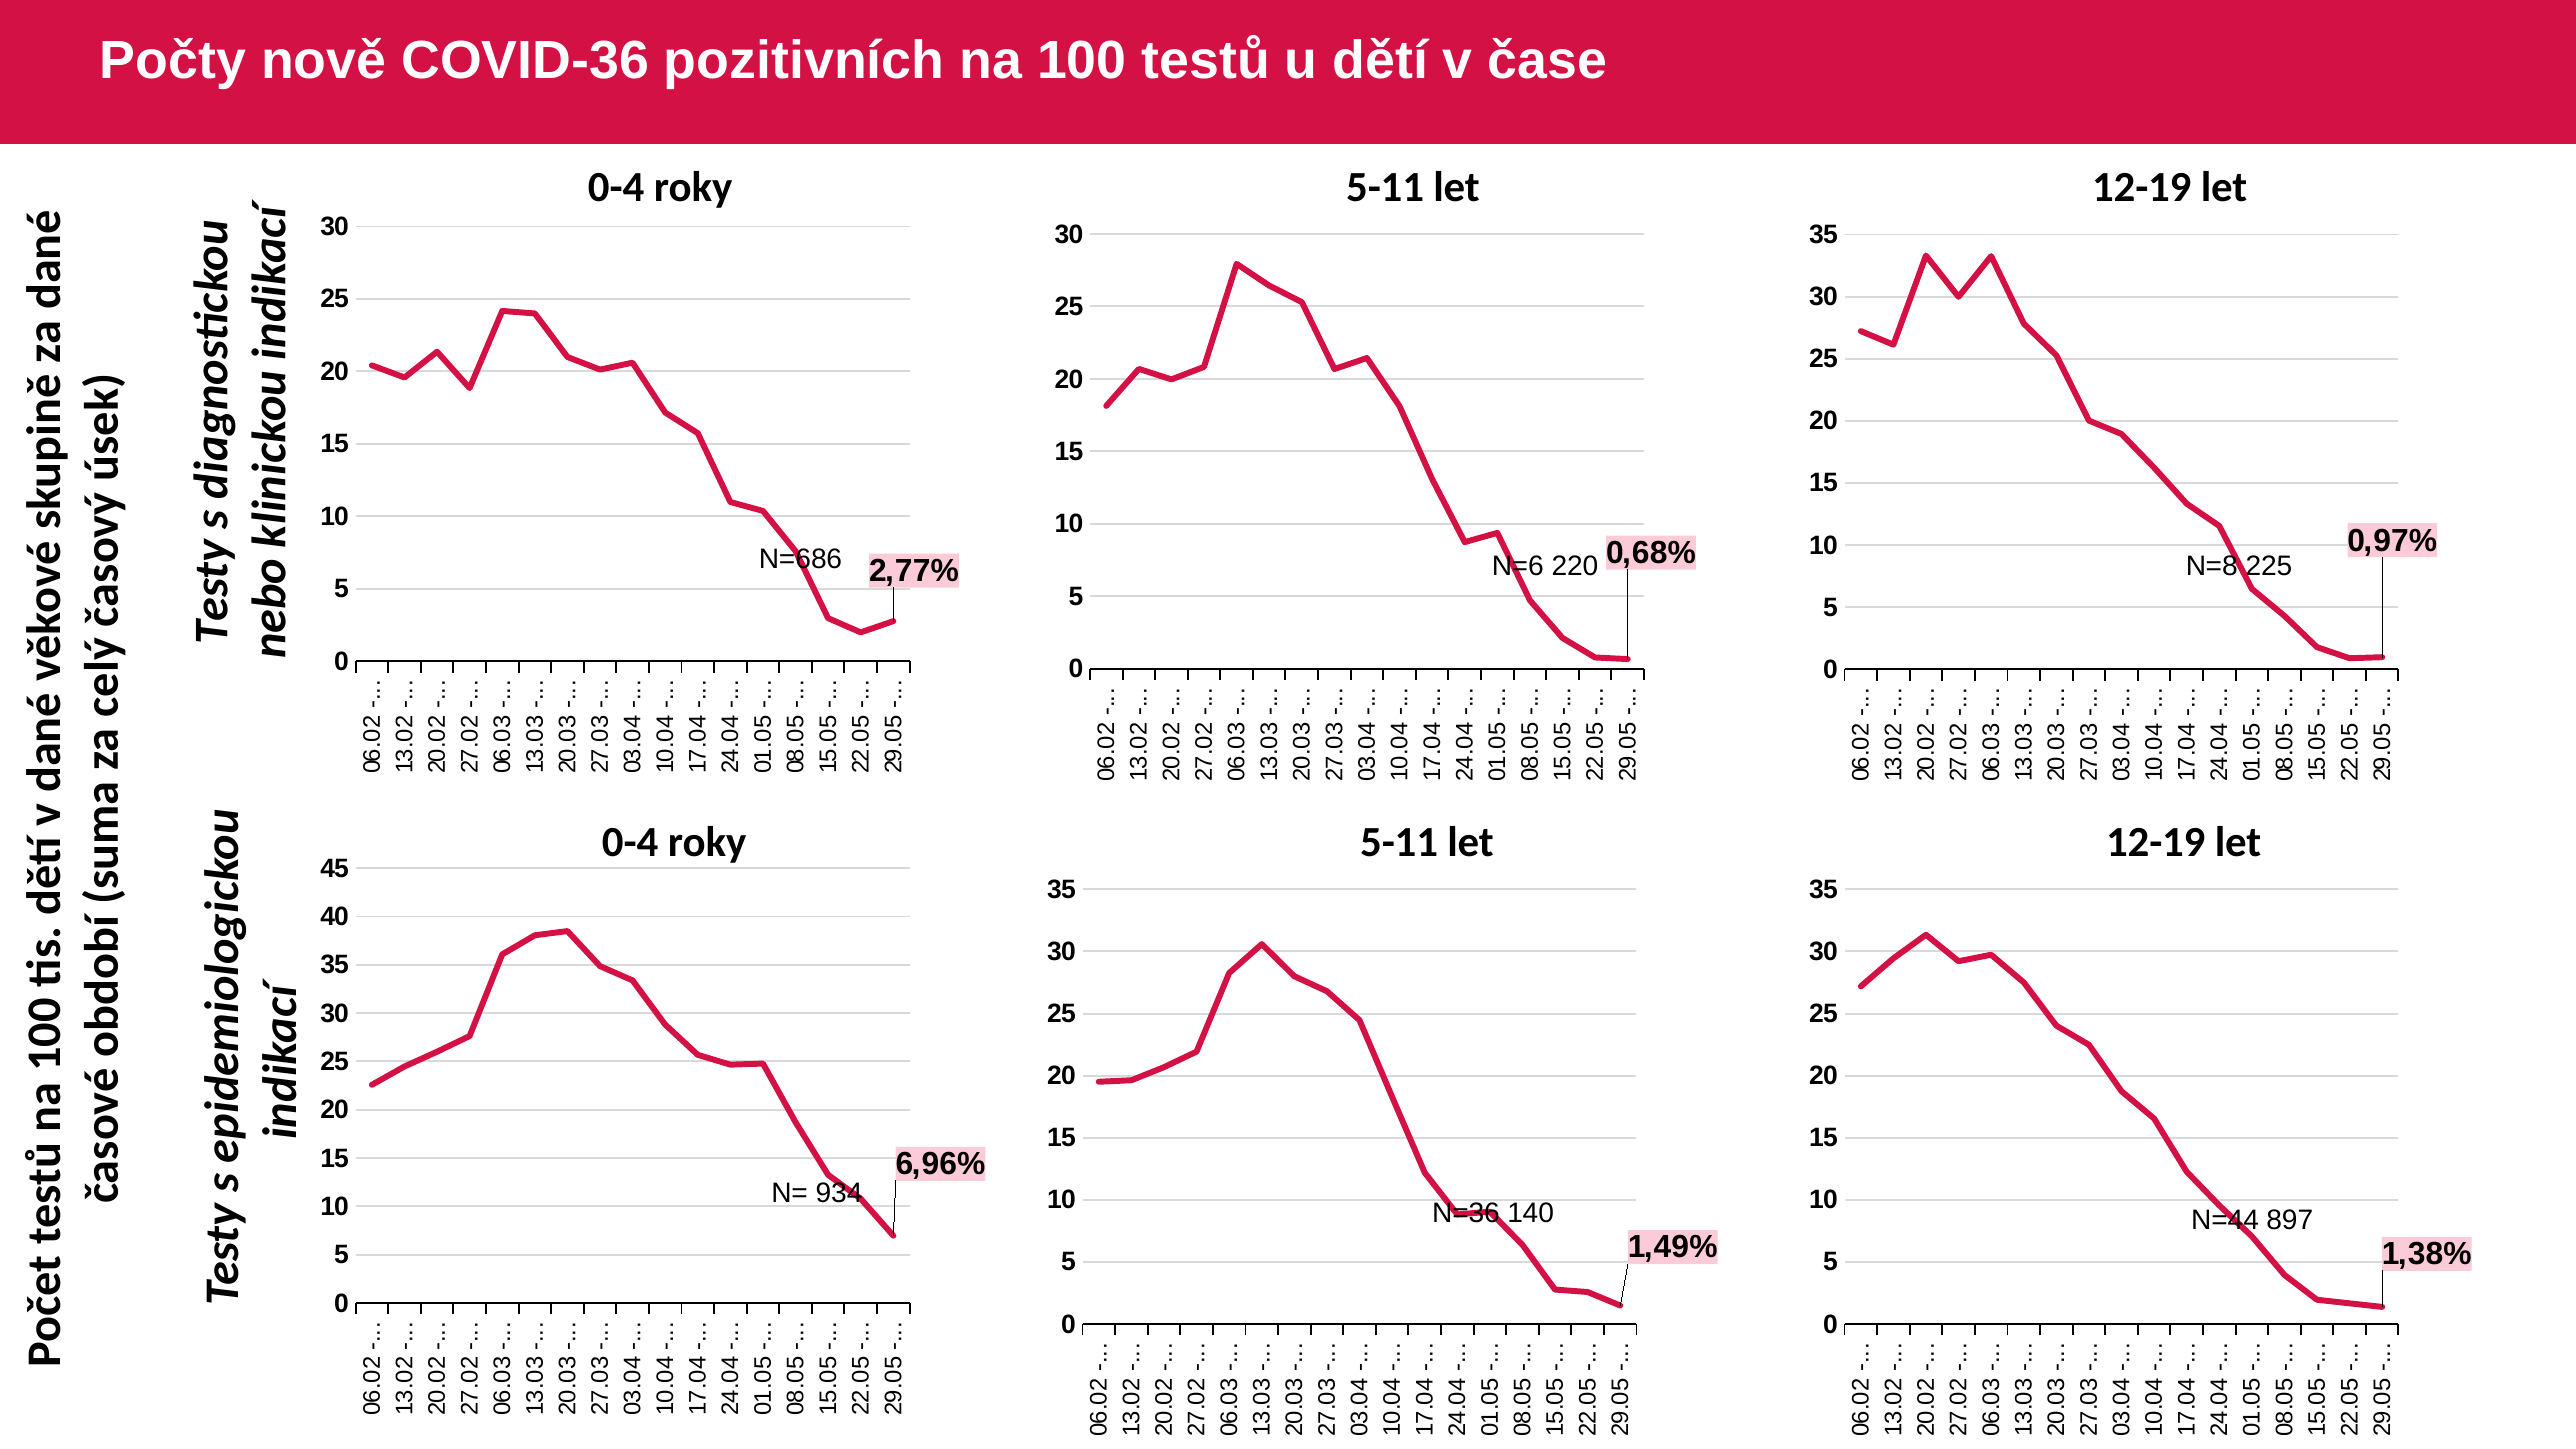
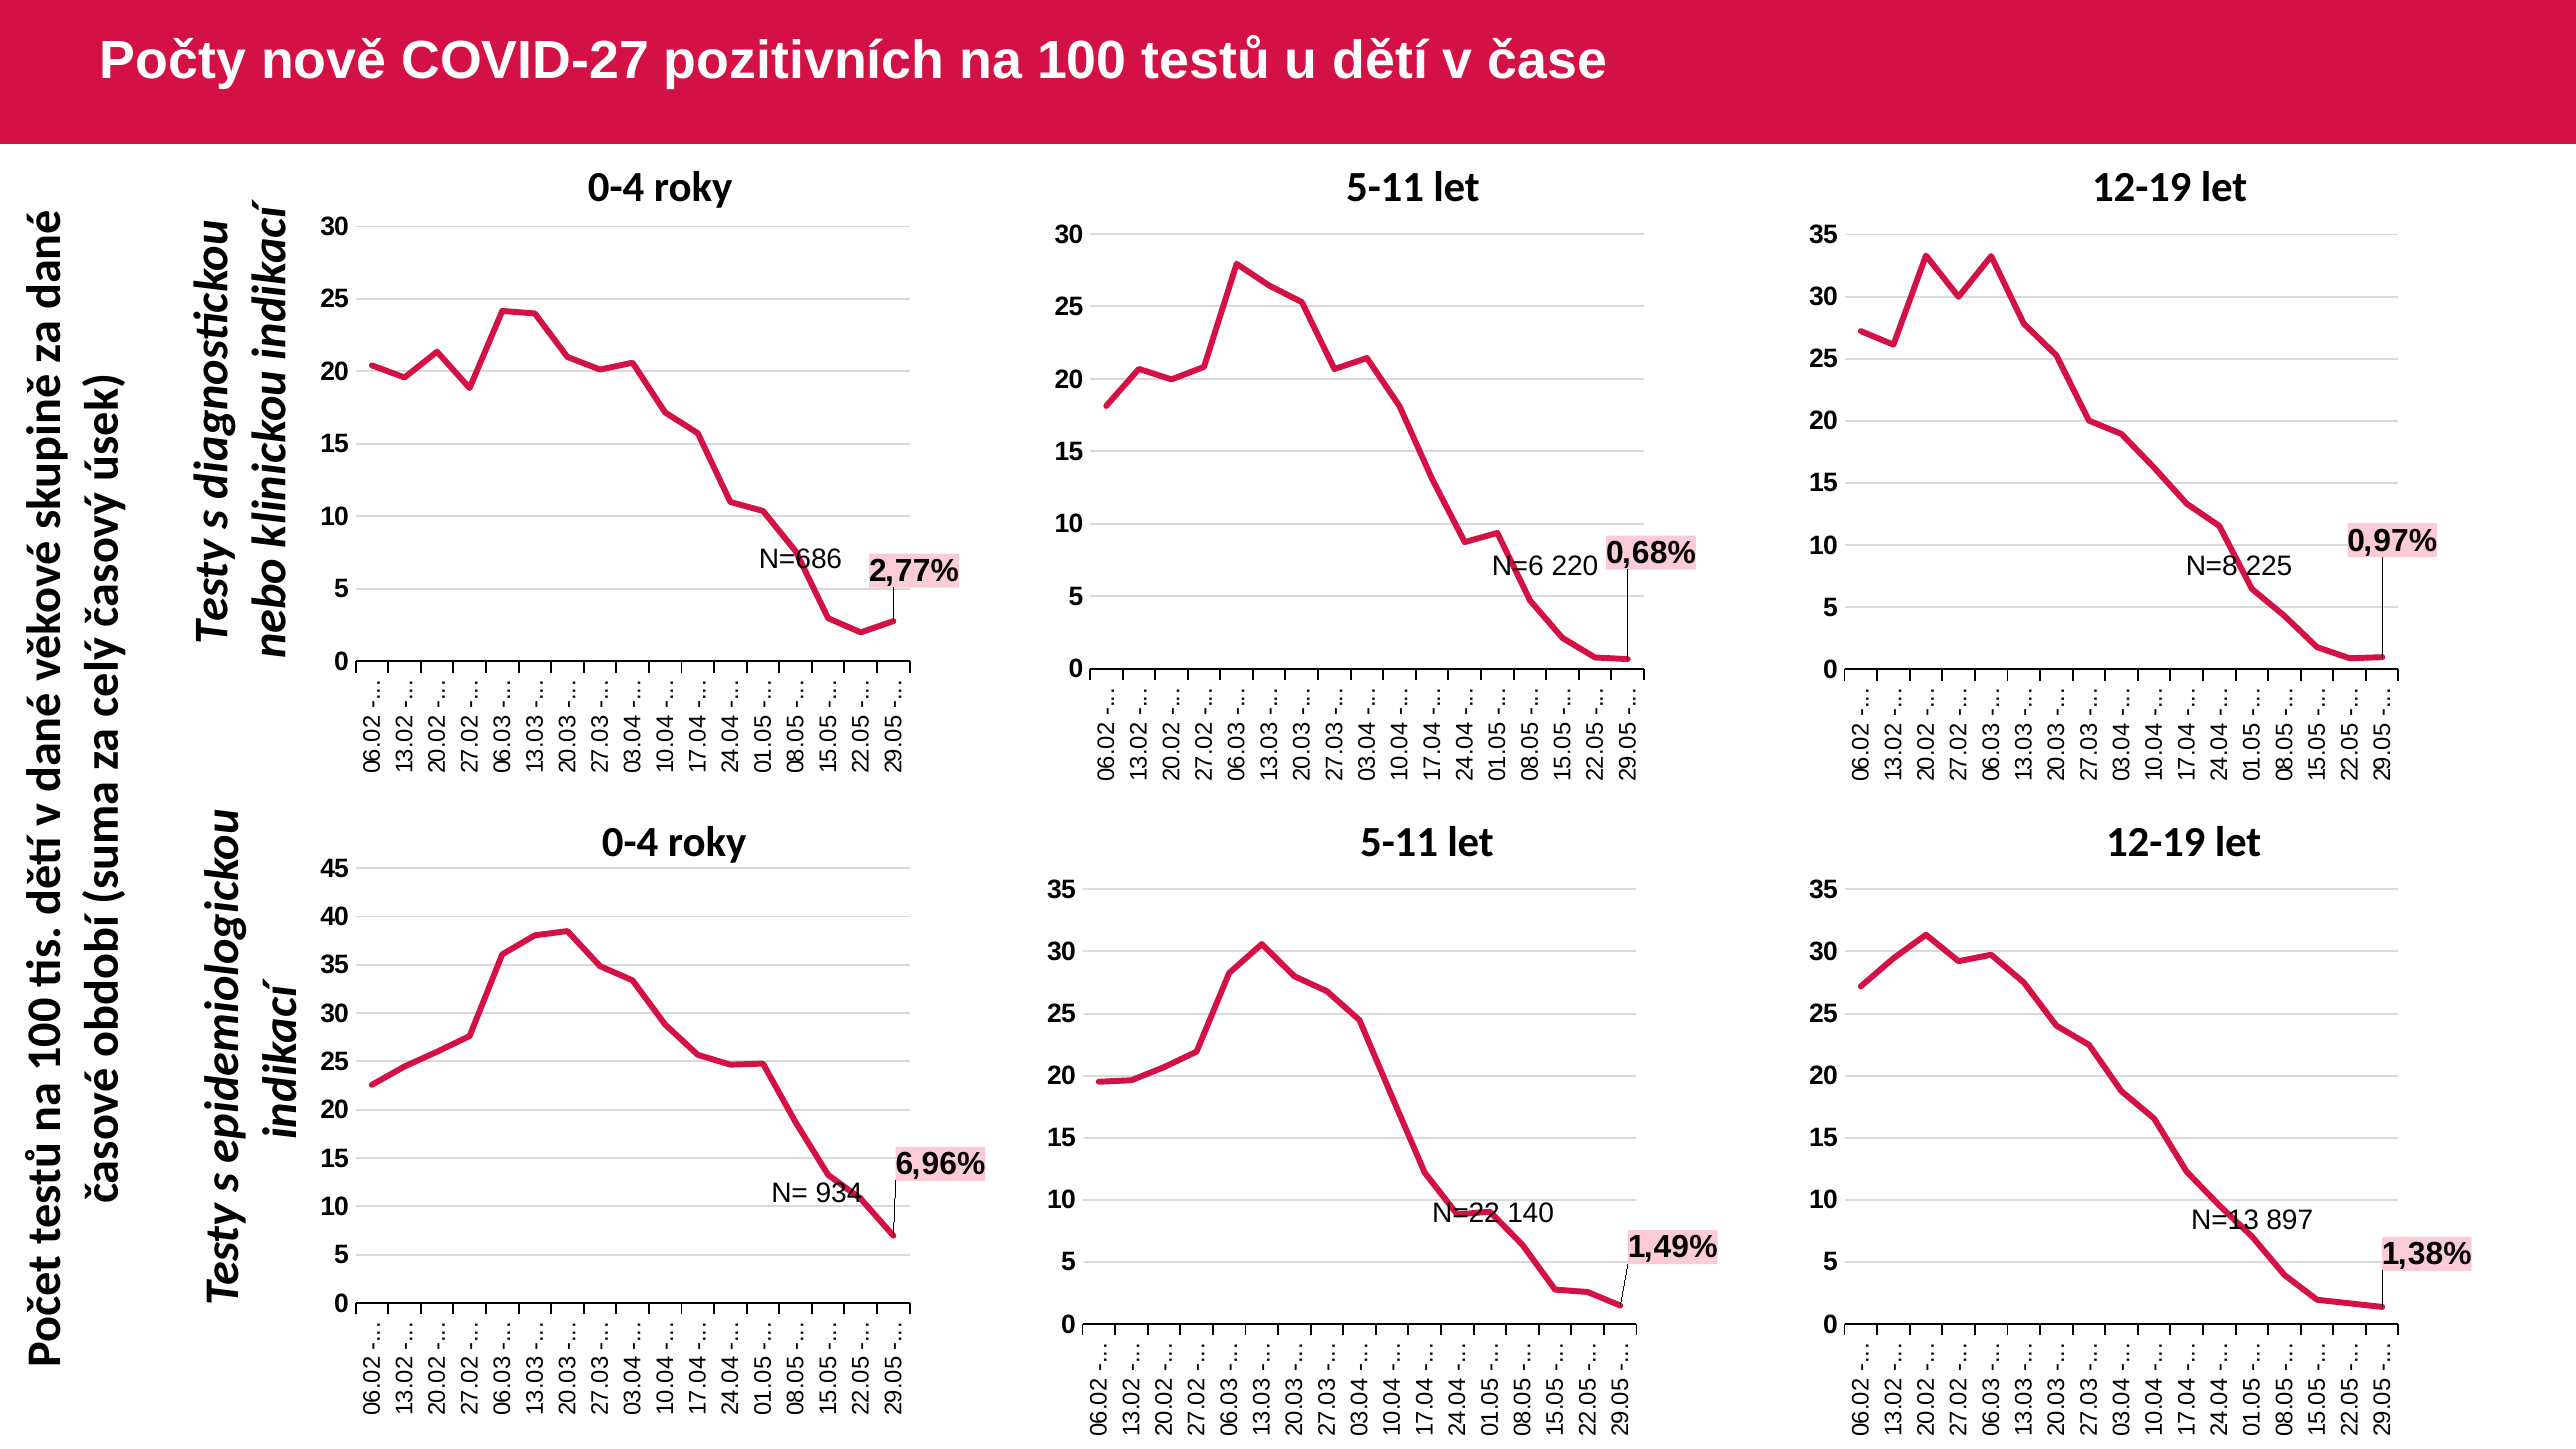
COVID-36: COVID-36 -> COVID-27
N=36: N=36 -> N=22
N=44: N=44 -> N=13
